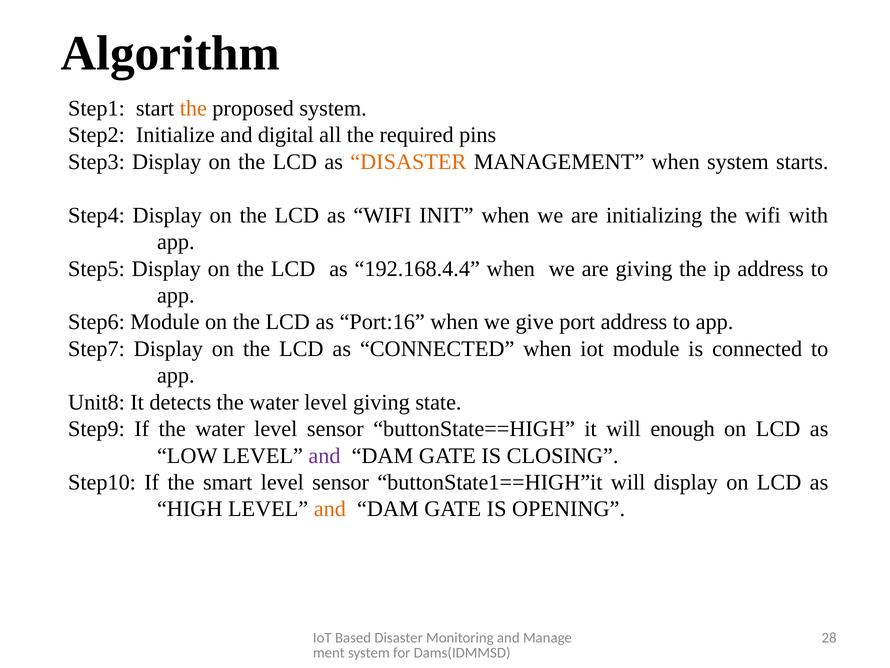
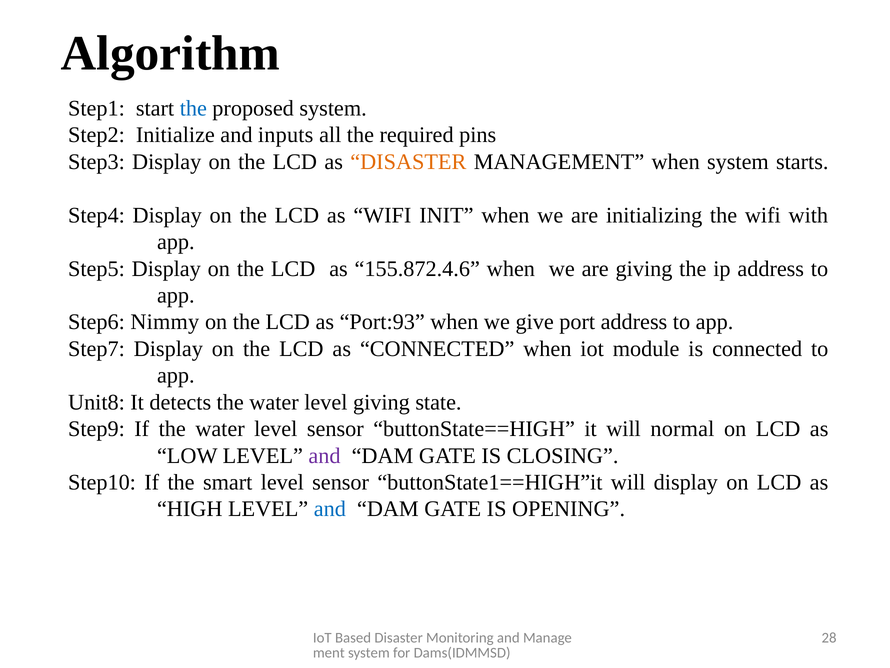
the at (193, 108) colour: orange -> blue
digital: digital -> inputs
192.168.4.4: 192.168.4.4 -> 155.872.4.6
Step6 Module: Module -> Nimmy
Port:16: Port:16 -> Port:93
enough: enough -> normal
and at (330, 509) colour: orange -> blue
